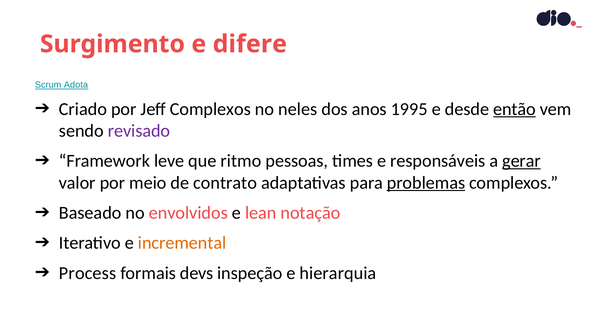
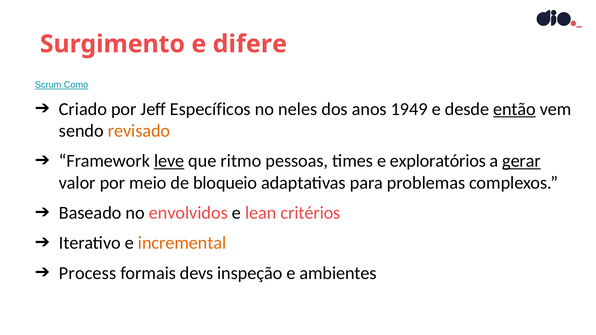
Adota: Adota -> Como
Jeff Complexos: Complexos -> Específicos
1995: 1995 -> 1949
revisado colour: purple -> orange
leve underline: none -> present
responsáveis: responsáveis -> exploratórios
contrato: contrato -> bloqueio
problemas underline: present -> none
notação: notação -> critérios
hierarquia: hierarquia -> ambientes
